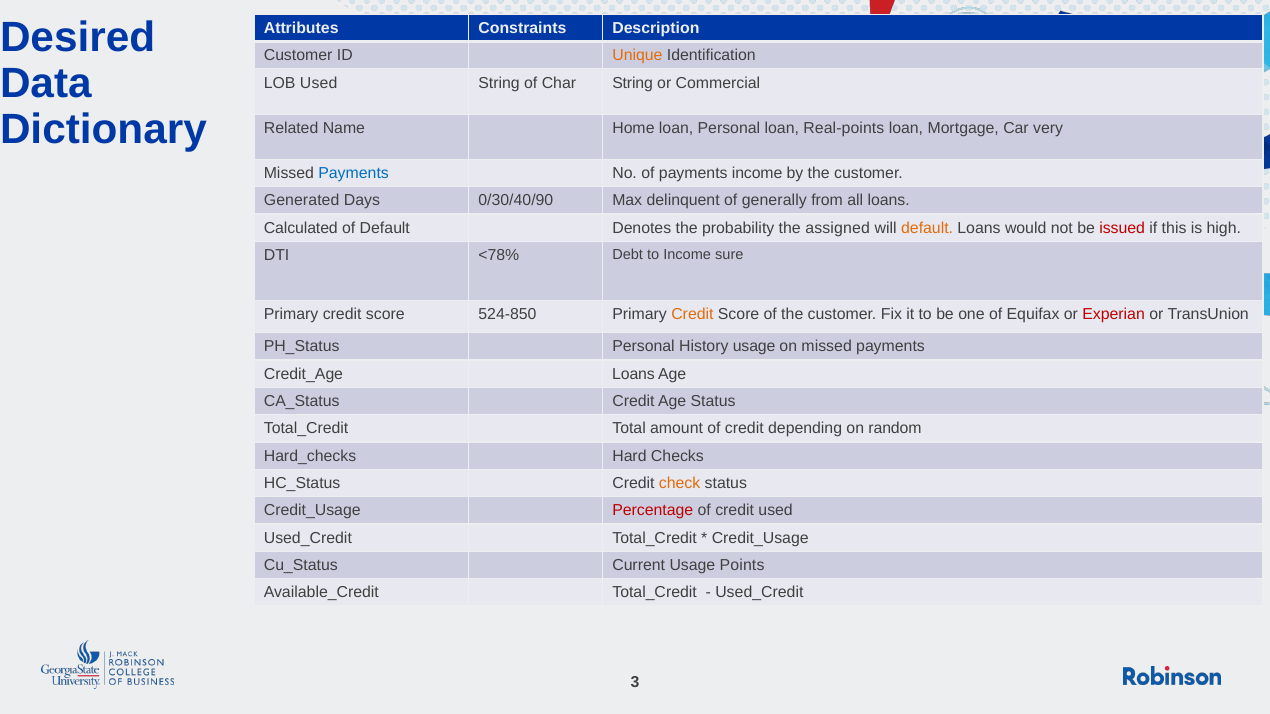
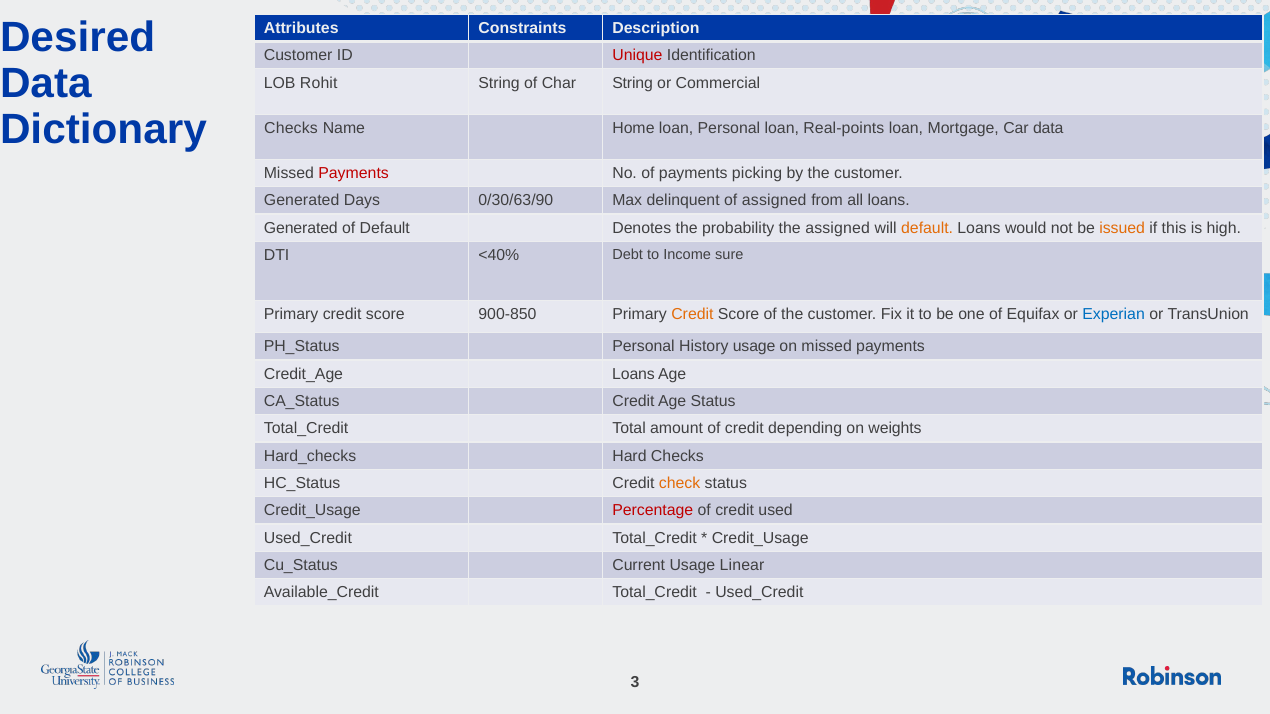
Unique colour: orange -> red
LOB Used: Used -> Rohit
Related at (291, 128): Related -> Checks
Car very: very -> data
Payments at (354, 173) colour: blue -> red
payments income: income -> picking
0/30/40/90: 0/30/40/90 -> 0/30/63/90
of generally: generally -> assigned
Calculated at (301, 228): Calculated -> Generated
issued colour: red -> orange
<78%: <78% -> <40%
524-850: 524-850 -> 900-850
Experian colour: red -> blue
random: random -> weights
Points: Points -> Linear
